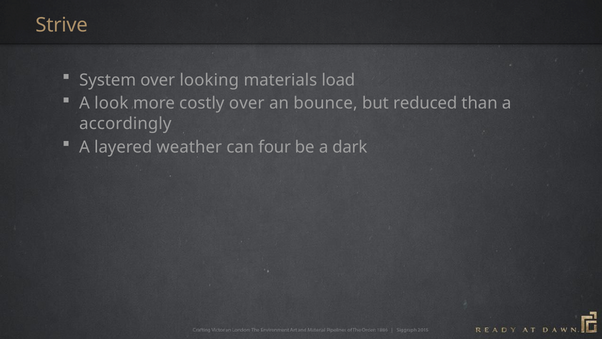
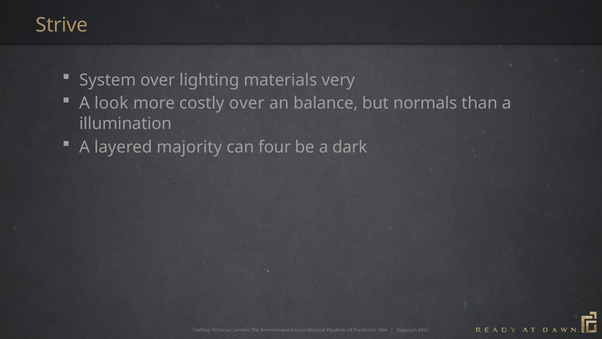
looking: looking -> lighting
load: load -> very
bounce: bounce -> balance
reduced: reduced -> normals
accordingly: accordingly -> illumination
weather: weather -> majority
